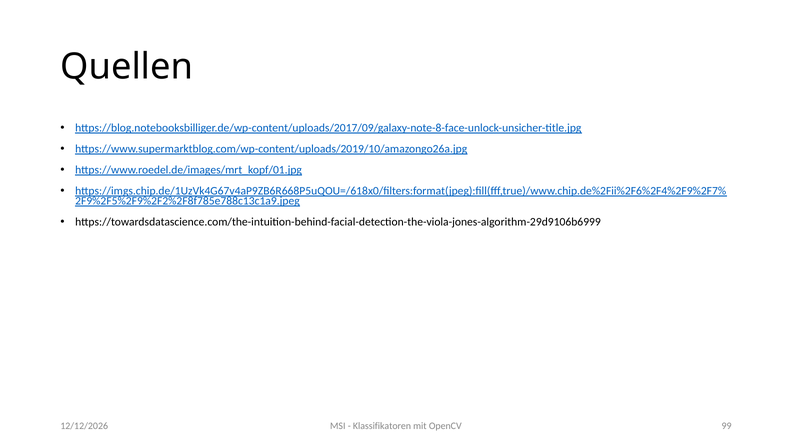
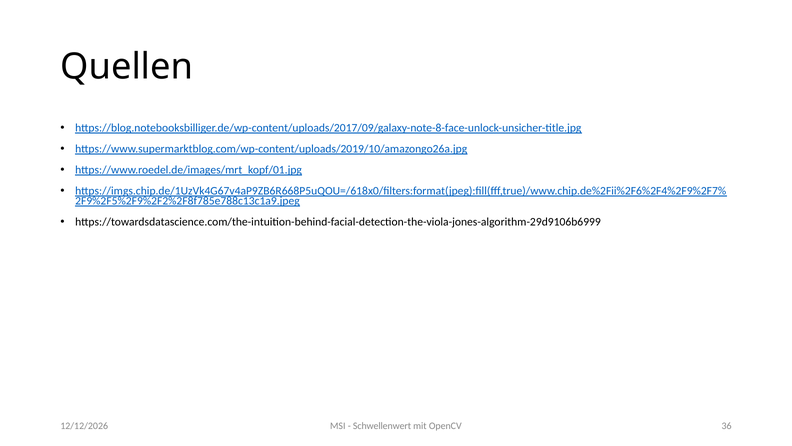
Klassifikatoren: Klassifikatoren -> Schwellenwert
99: 99 -> 36
